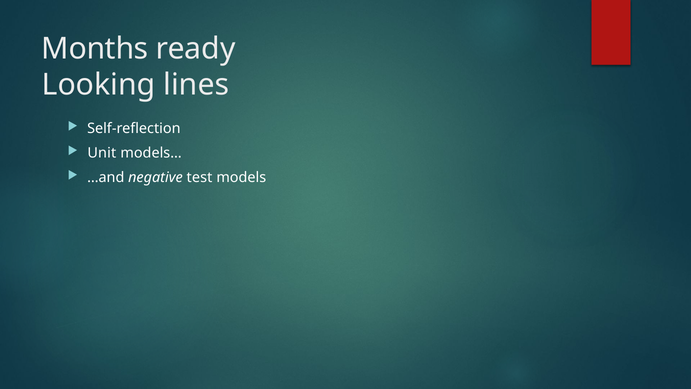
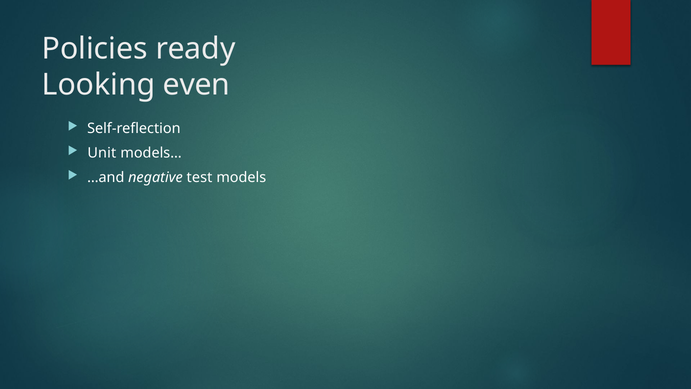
Months: Months -> Policies
lines: lines -> even
